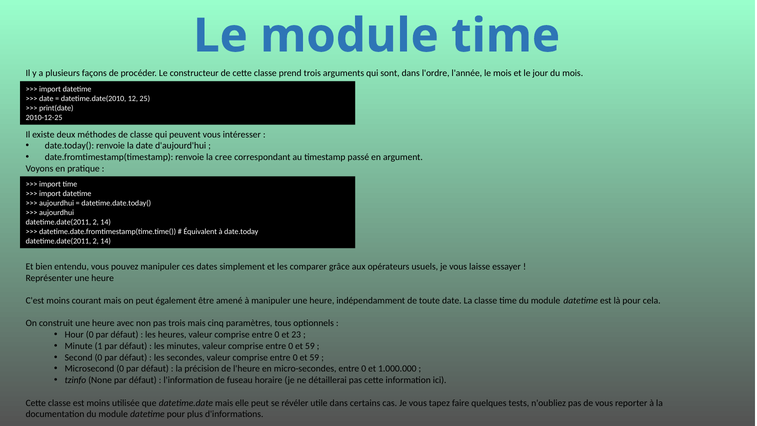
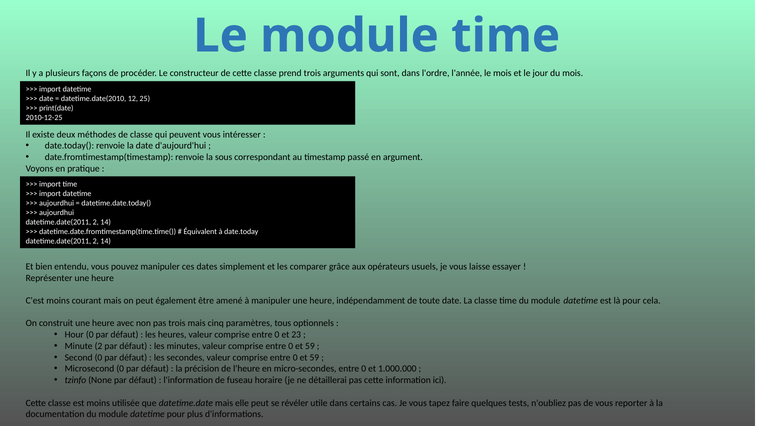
cree: cree -> sous
Minute 1: 1 -> 2
